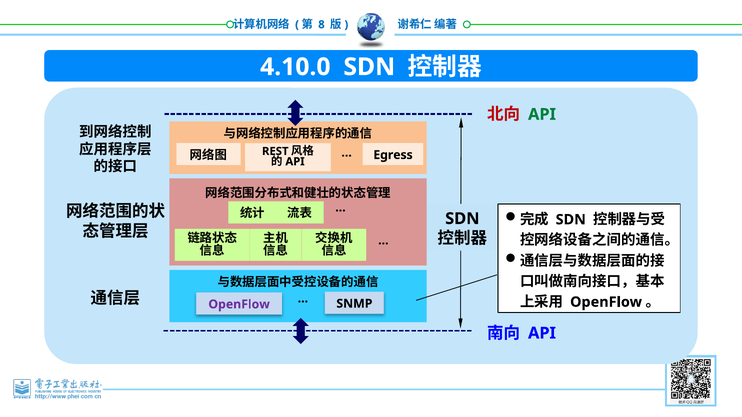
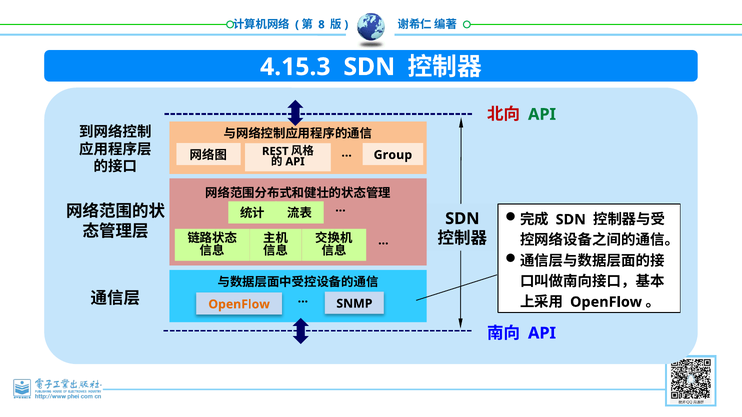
4.10.0: 4.10.0 -> 4.15.3
Egress: Egress -> Group
OpenFlow at (239, 305) colour: purple -> orange
